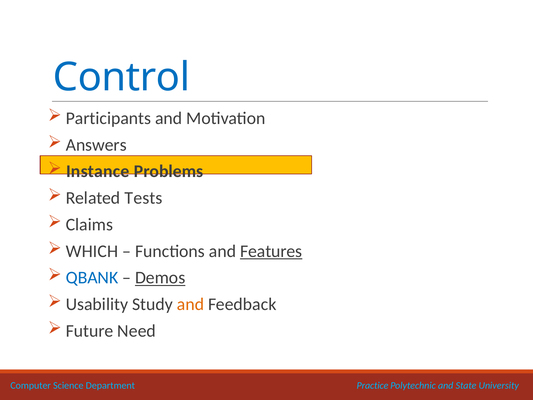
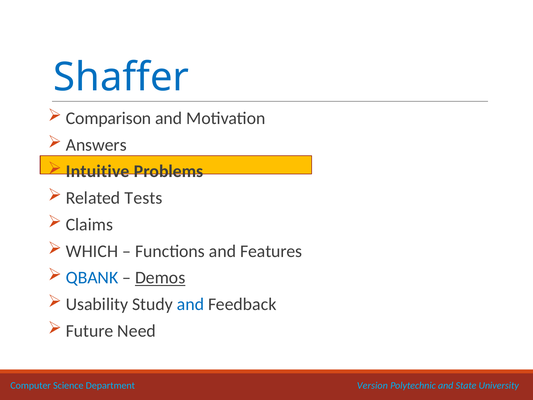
Control: Control -> Shaffer
Participants: Participants -> Comparison
Instance: Instance -> Intuitive
Features underline: present -> none
and at (190, 304) colour: orange -> blue
Practice: Practice -> Version
